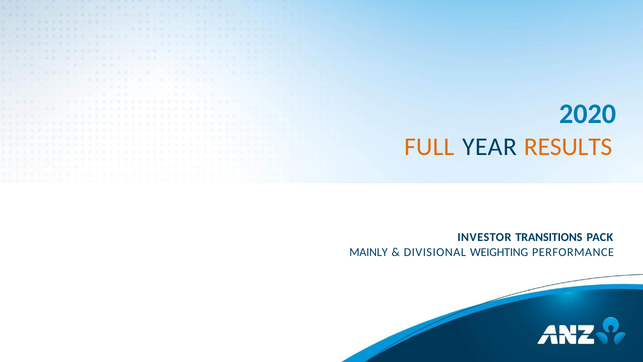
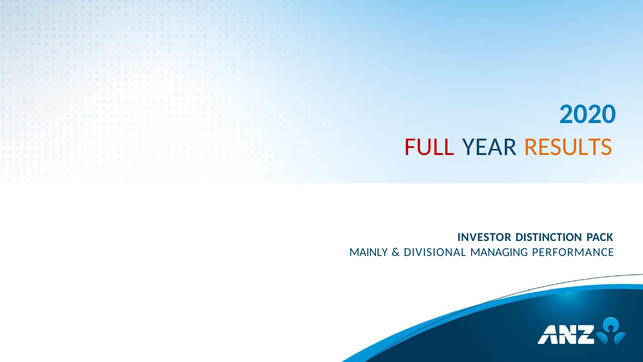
FULL colour: orange -> red
TRANSITIONS: TRANSITIONS -> DISTINCTION
WEIGHTING: WEIGHTING -> MANAGING
